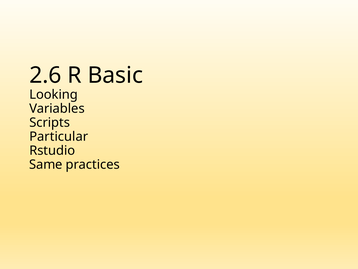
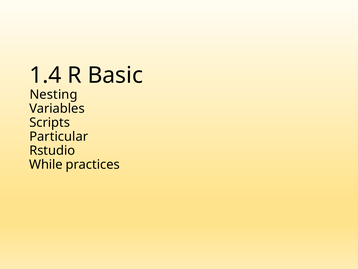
2.6: 2.6 -> 1.4
Looking: Looking -> Nesting
Same: Same -> While
